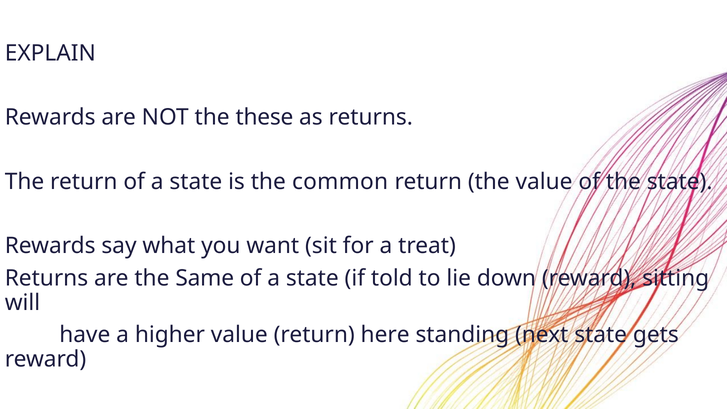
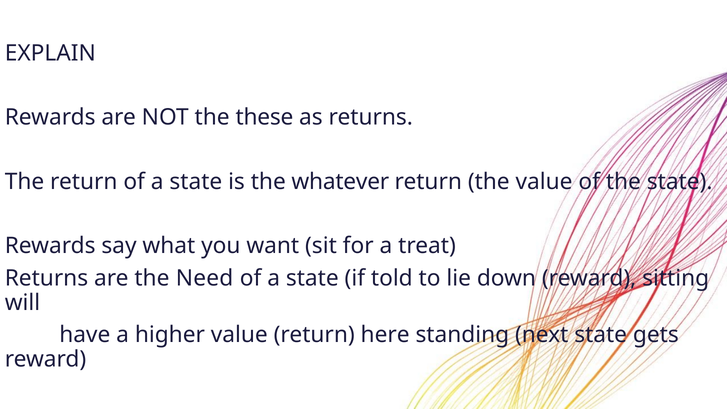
common: common -> whatever
Same: Same -> Need
